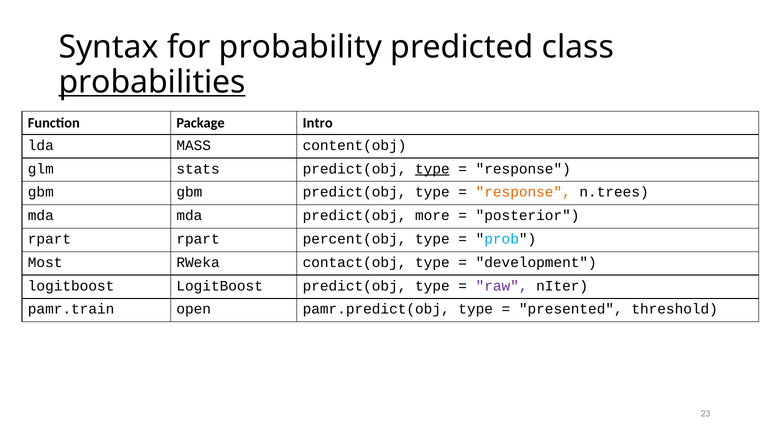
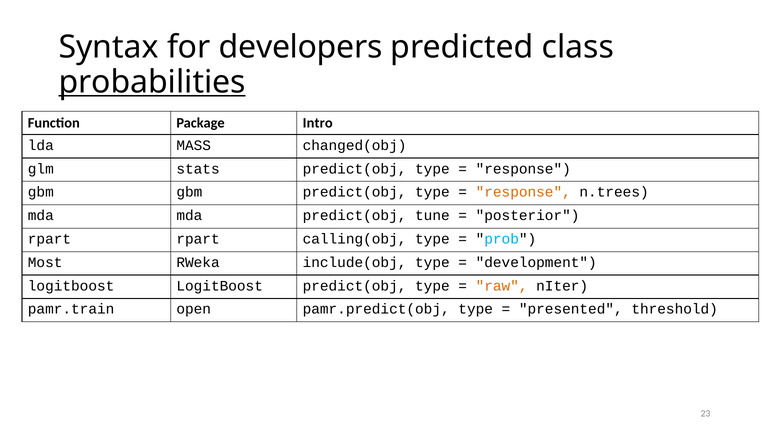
probability: probability -> developers
content(obj: content(obj -> changed(obj
type at (432, 169) underline: present -> none
more: more -> tune
percent(obj: percent(obj -> calling(obj
contact(obj: contact(obj -> include(obj
raw colour: purple -> orange
